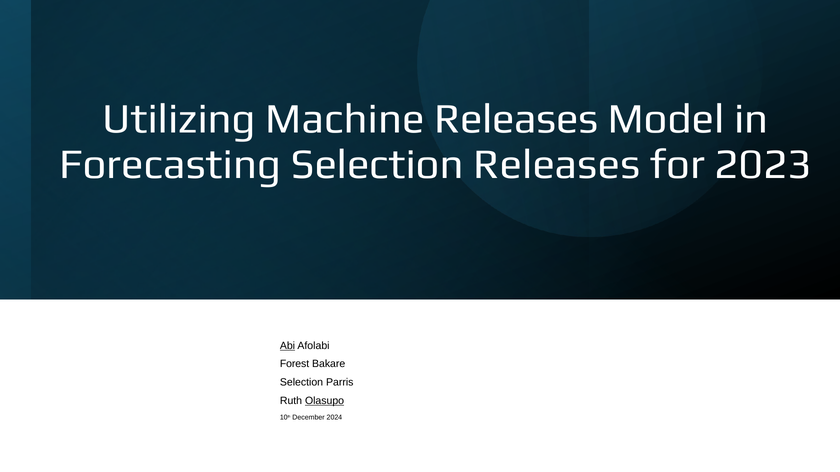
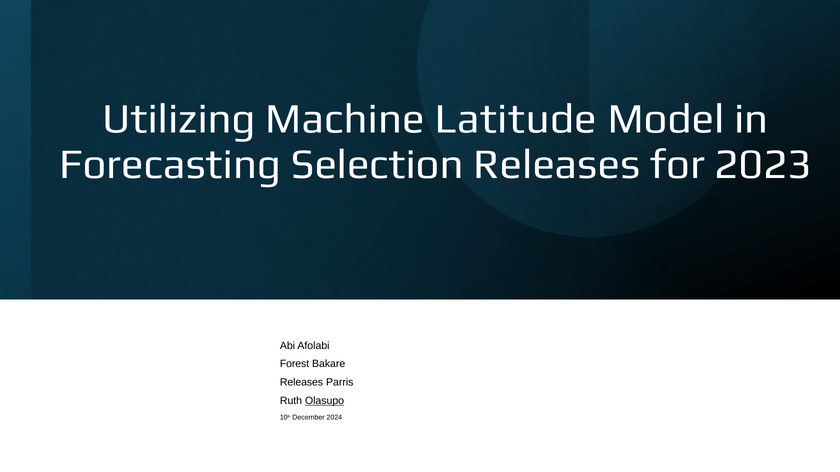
Machine Releases: Releases -> Latitude
Abi underline: present -> none
Selection at (302, 383): Selection -> Releases
